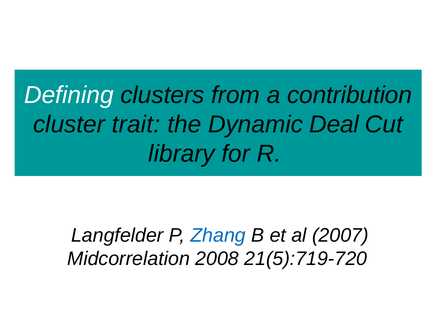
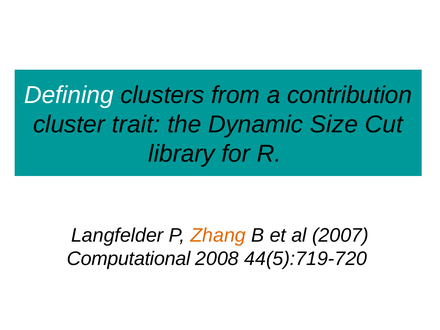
Deal: Deal -> Size
Zhang colour: blue -> orange
Midcorrelation: Midcorrelation -> Computational
21(5):719-720: 21(5):719-720 -> 44(5):719-720
